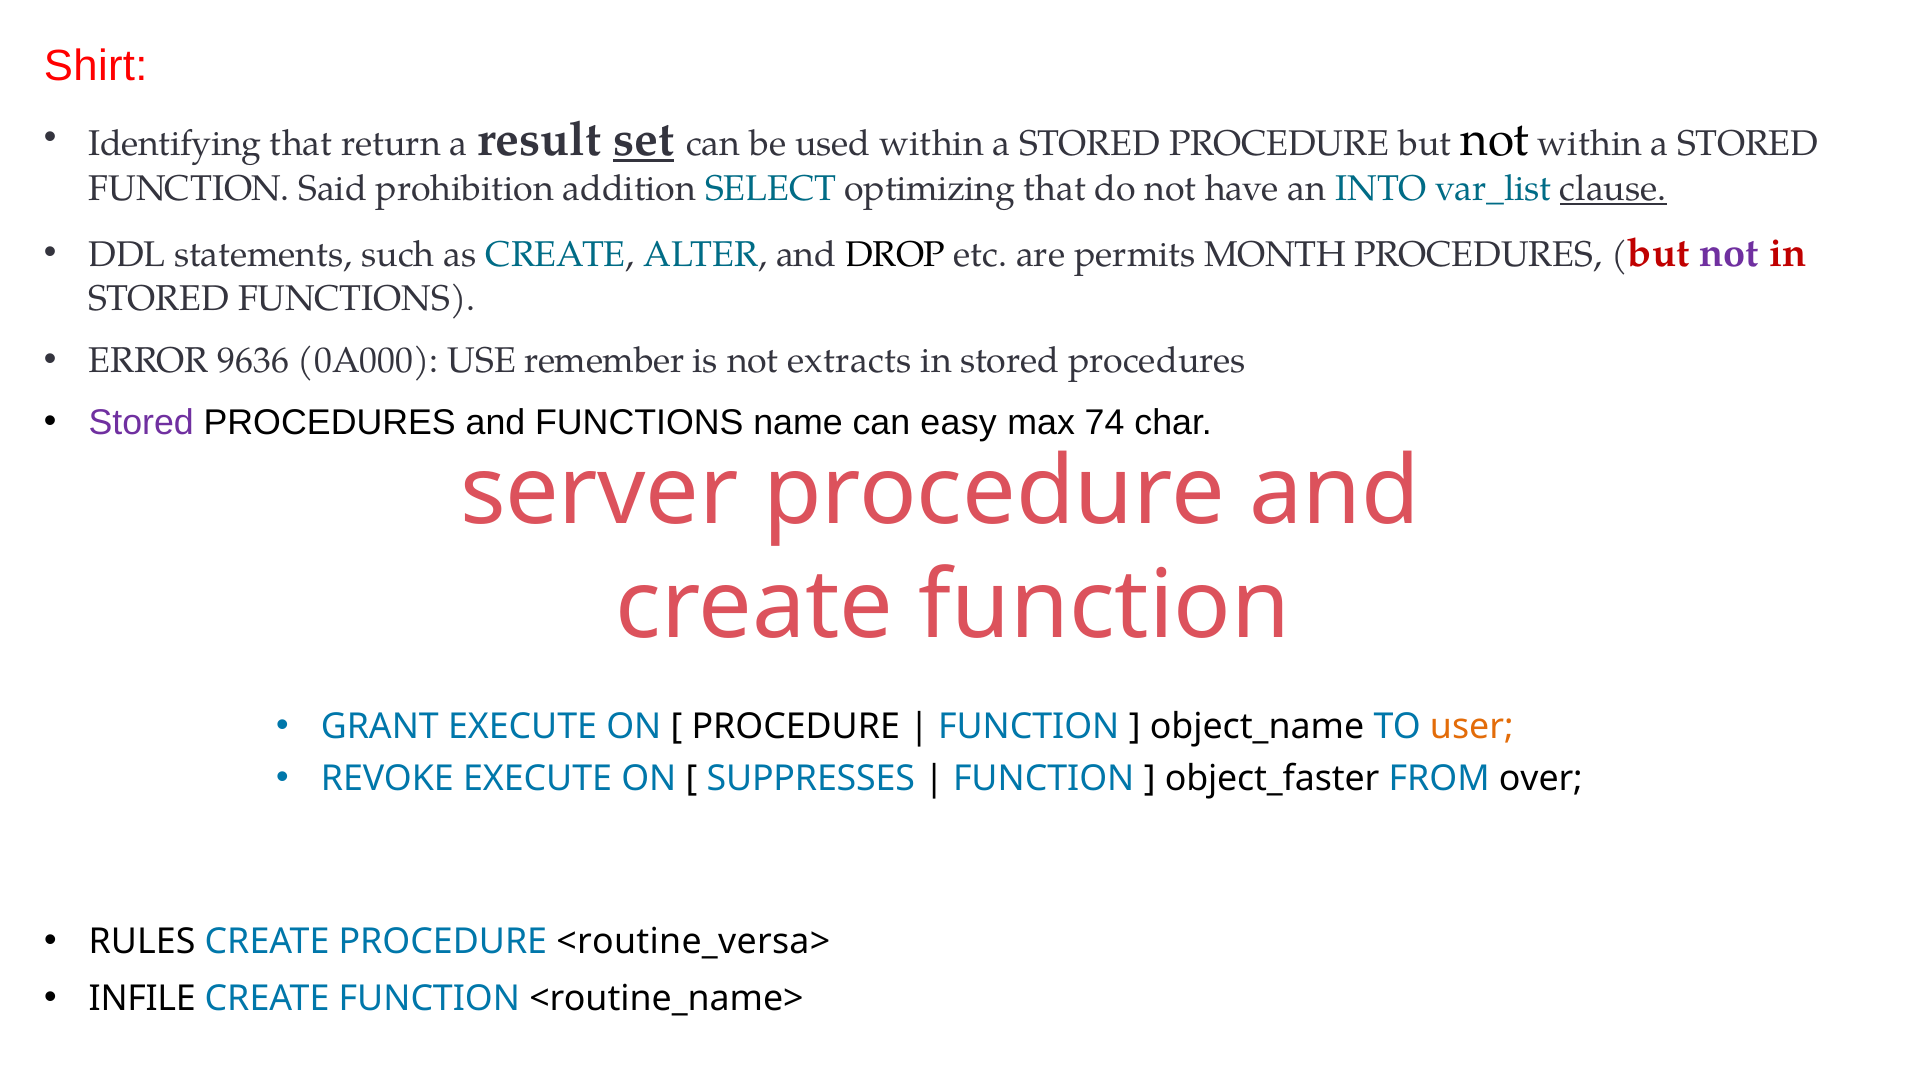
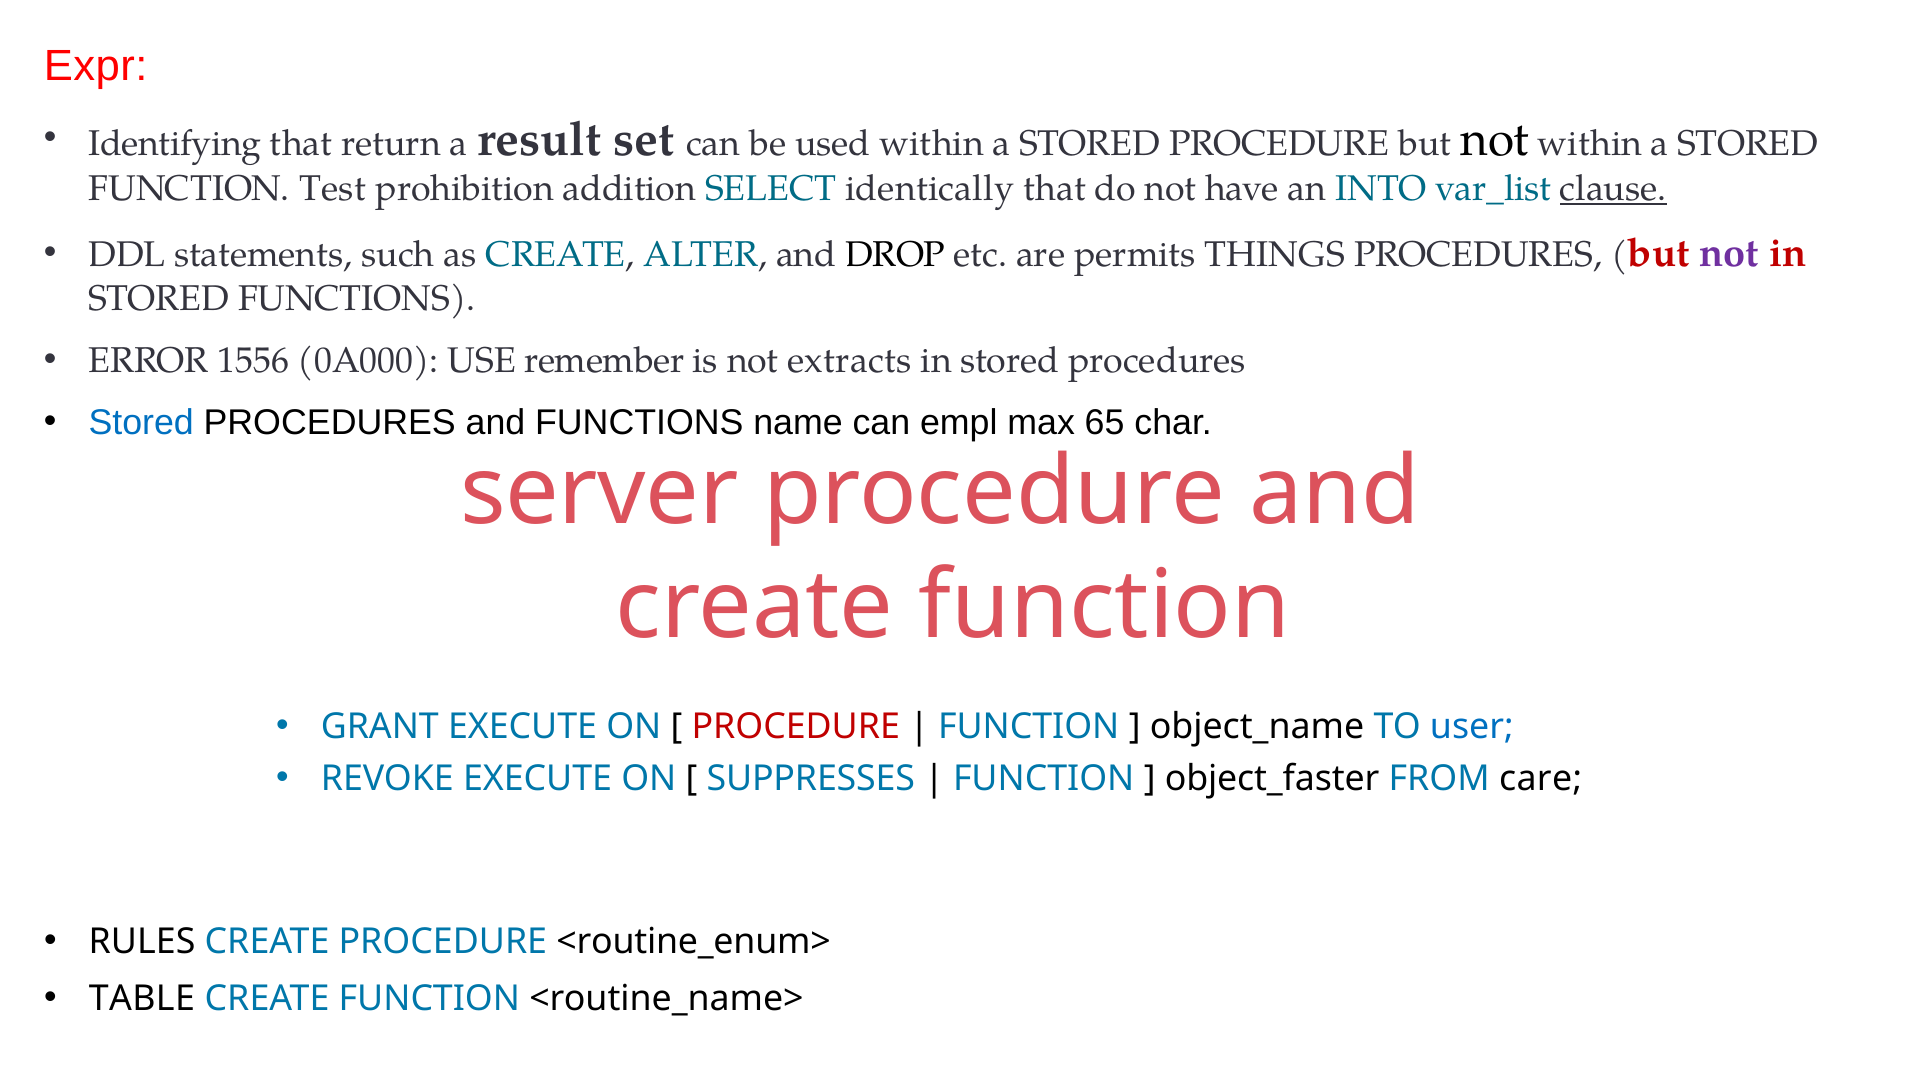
Shirt: Shirt -> Expr
set underline: present -> none
Said: Said -> Test
optimizing: optimizing -> identically
MONTH: MONTH -> THINGS
9636: 9636 -> 1556
Stored at (141, 422) colour: purple -> blue
easy: easy -> empl
74: 74 -> 65
PROCEDURE at (796, 727) colour: black -> red
user colour: orange -> blue
over: over -> care
<routine_versa>: <routine_versa> -> <routine_enum>
INFILE: INFILE -> TABLE
